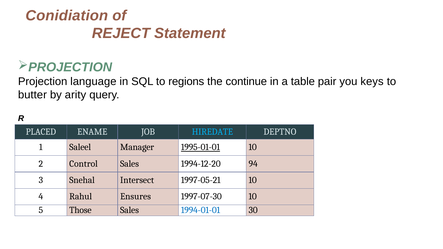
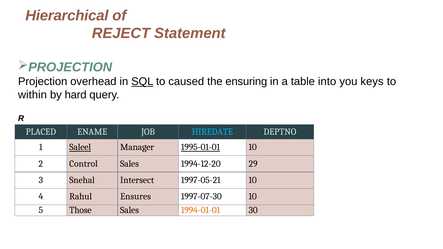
Conidiation: Conidiation -> Hierarchical
language: language -> overhead
SQL underline: none -> present
regions: regions -> caused
continue: continue -> ensuring
pair: pair -> into
butter: butter -> within
arity: arity -> hard
Saleel underline: none -> present
94: 94 -> 29
1994-01-01 colour: blue -> orange
